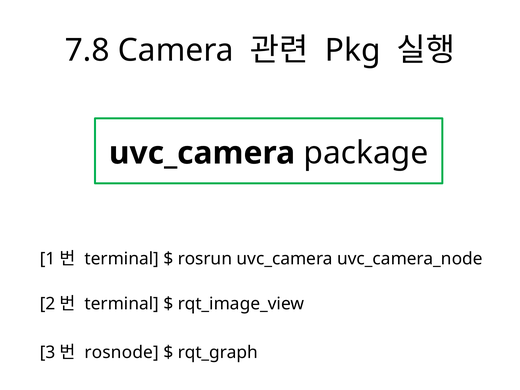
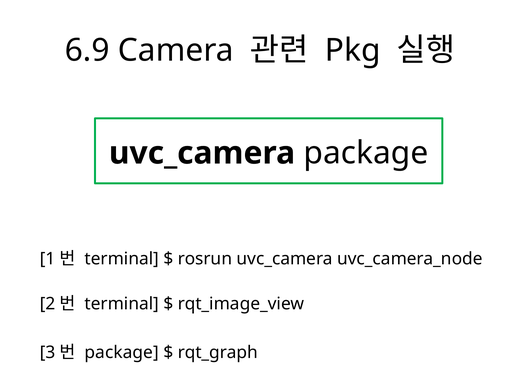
7.8: 7.8 -> 6.9
rosnode at (122, 352): rosnode -> package
